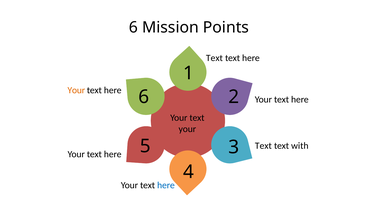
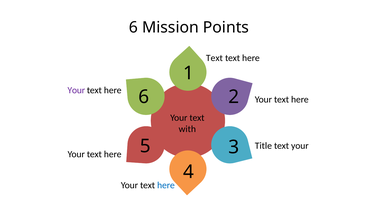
Your at (76, 90) colour: orange -> purple
your at (187, 129): your -> with
Text at (263, 145): Text -> Title
text with: with -> your
